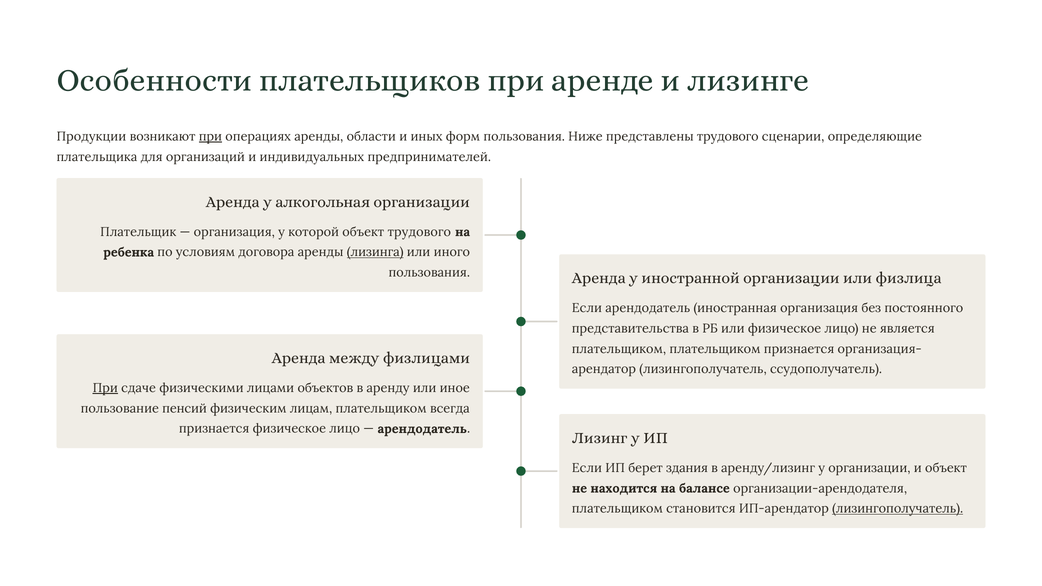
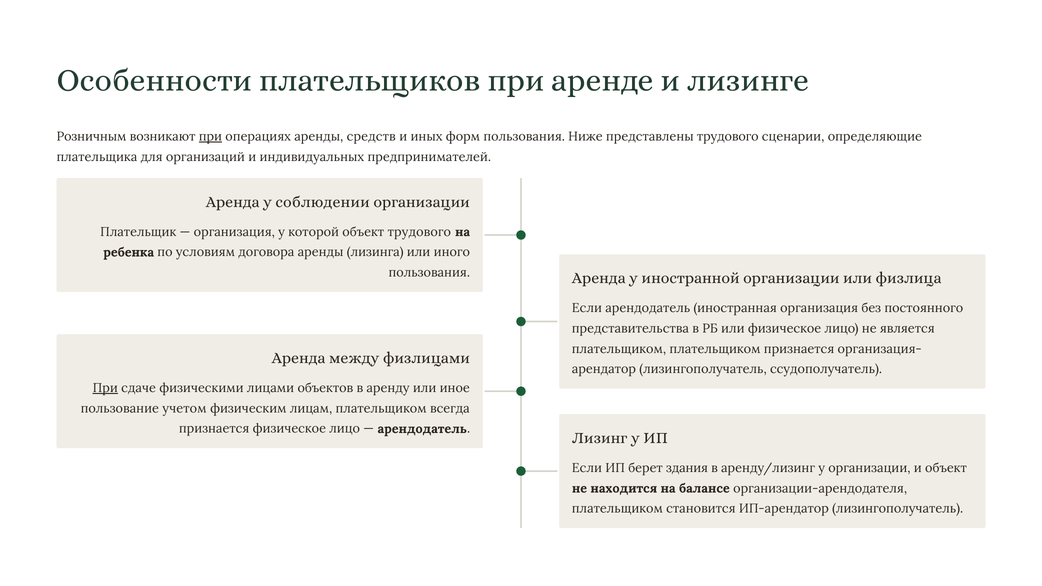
Продукции: Продукции -> Розничным
области: области -> средств
алкогольная: алкогольная -> соблюдении
лизинга underline: present -> none
пенсий: пенсий -> учетом
лизингополучатель at (898, 509) underline: present -> none
